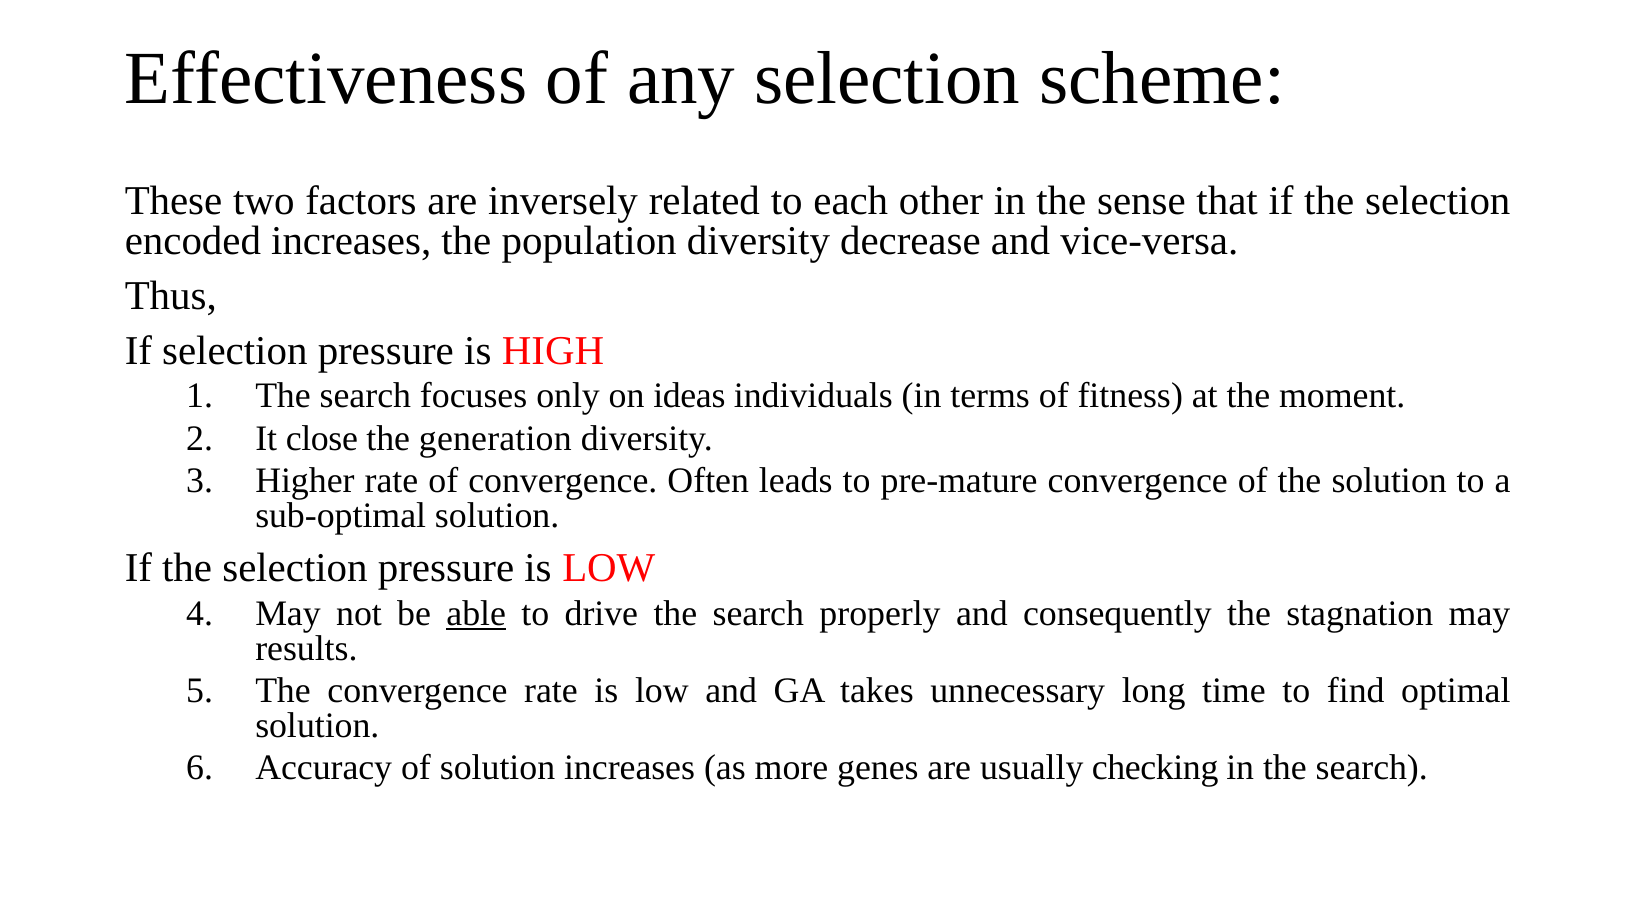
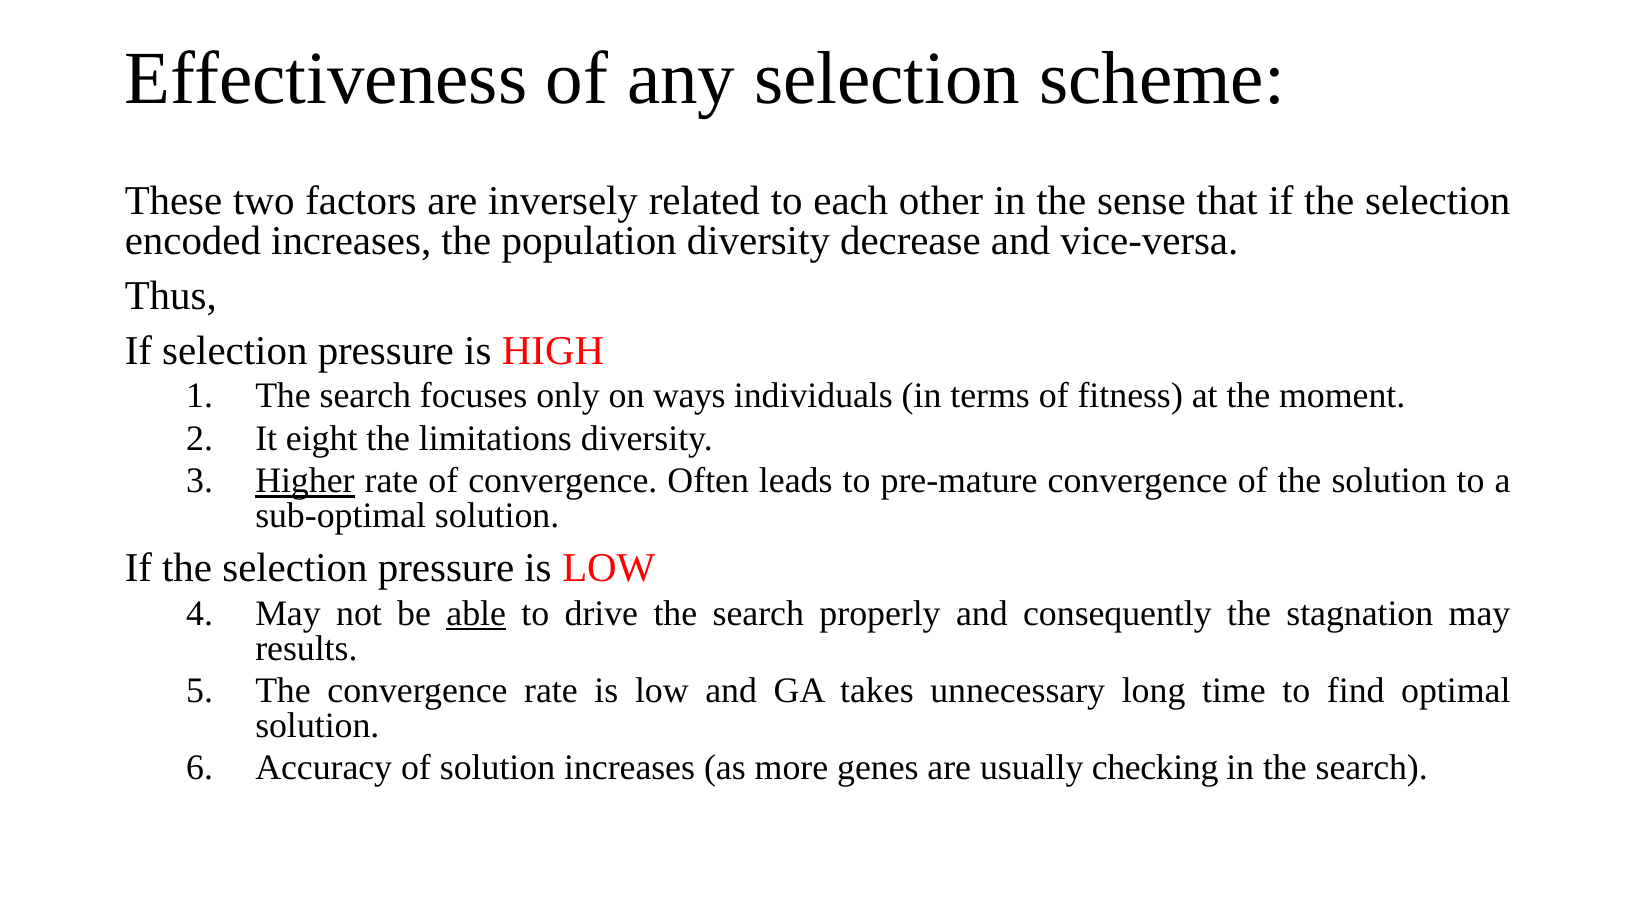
ideas: ideas -> ways
close: close -> eight
generation: generation -> limitations
Higher underline: none -> present
